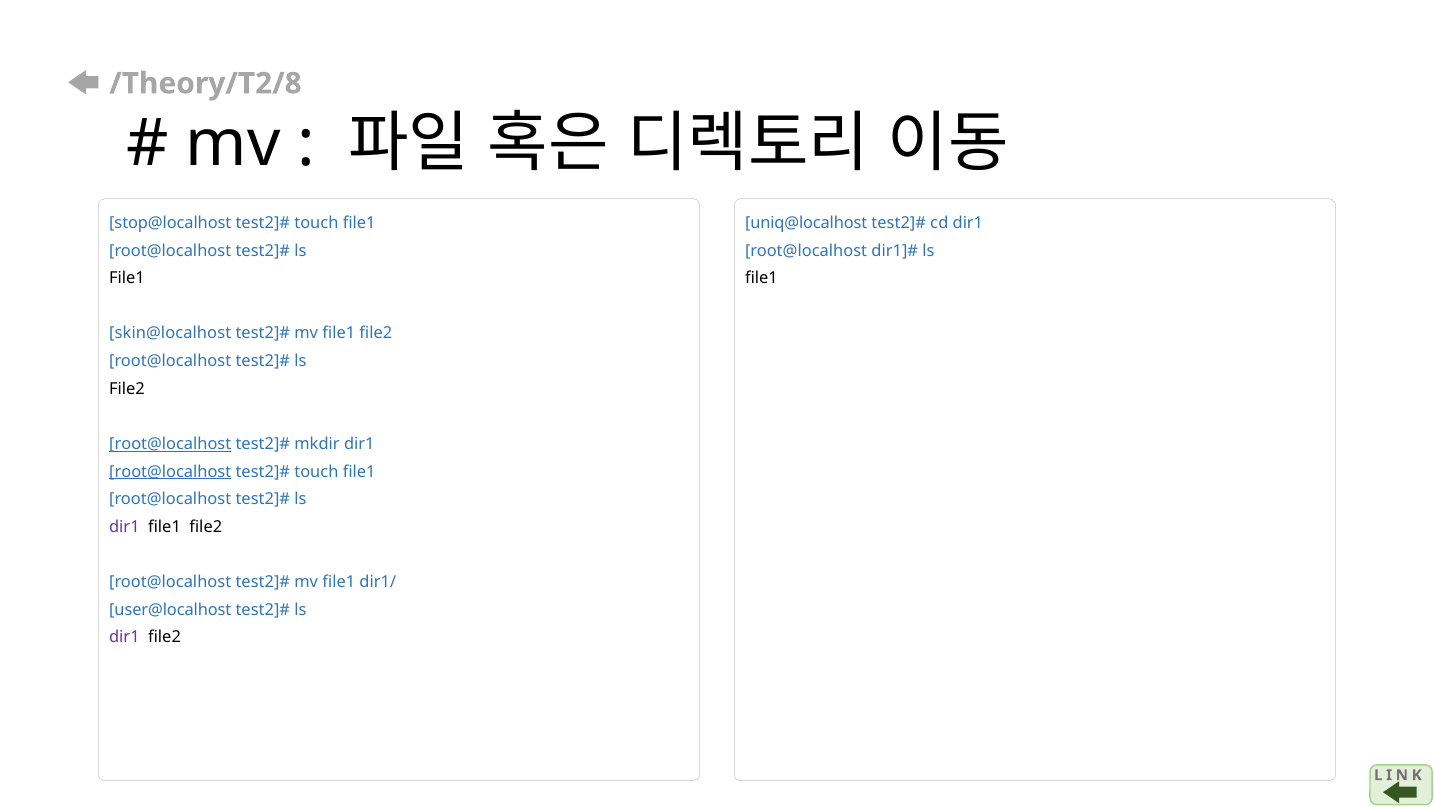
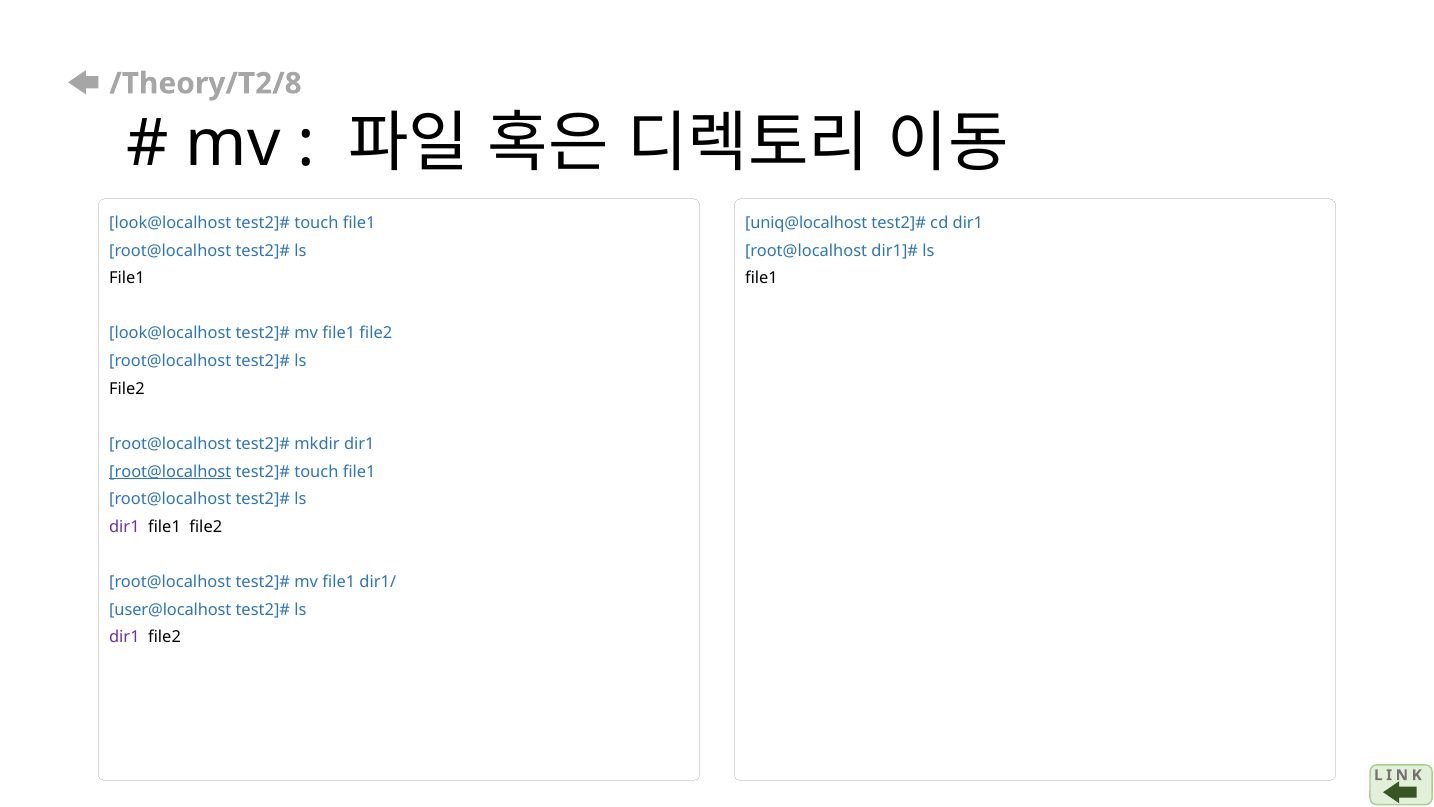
stop@localhost at (170, 223): stop@localhost -> look@localhost
skin@localhost at (170, 333): skin@localhost -> look@localhost
root@localhost at (170, 444) underline: present -> none
